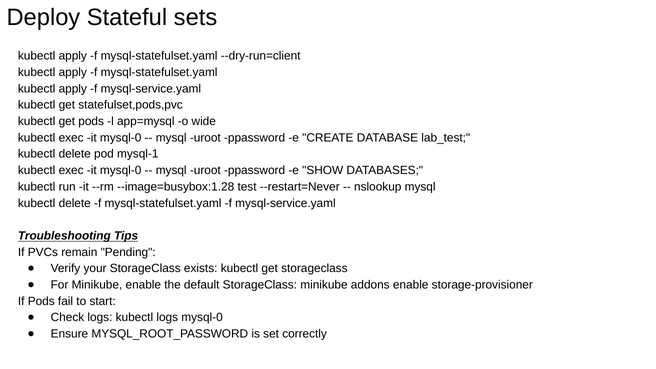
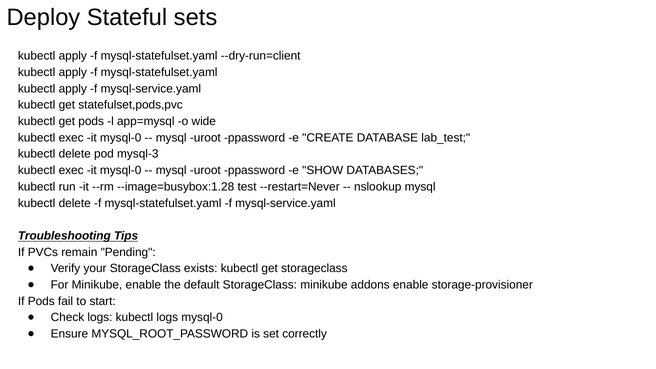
mysql-1: mysql-1 -> mysql-3
